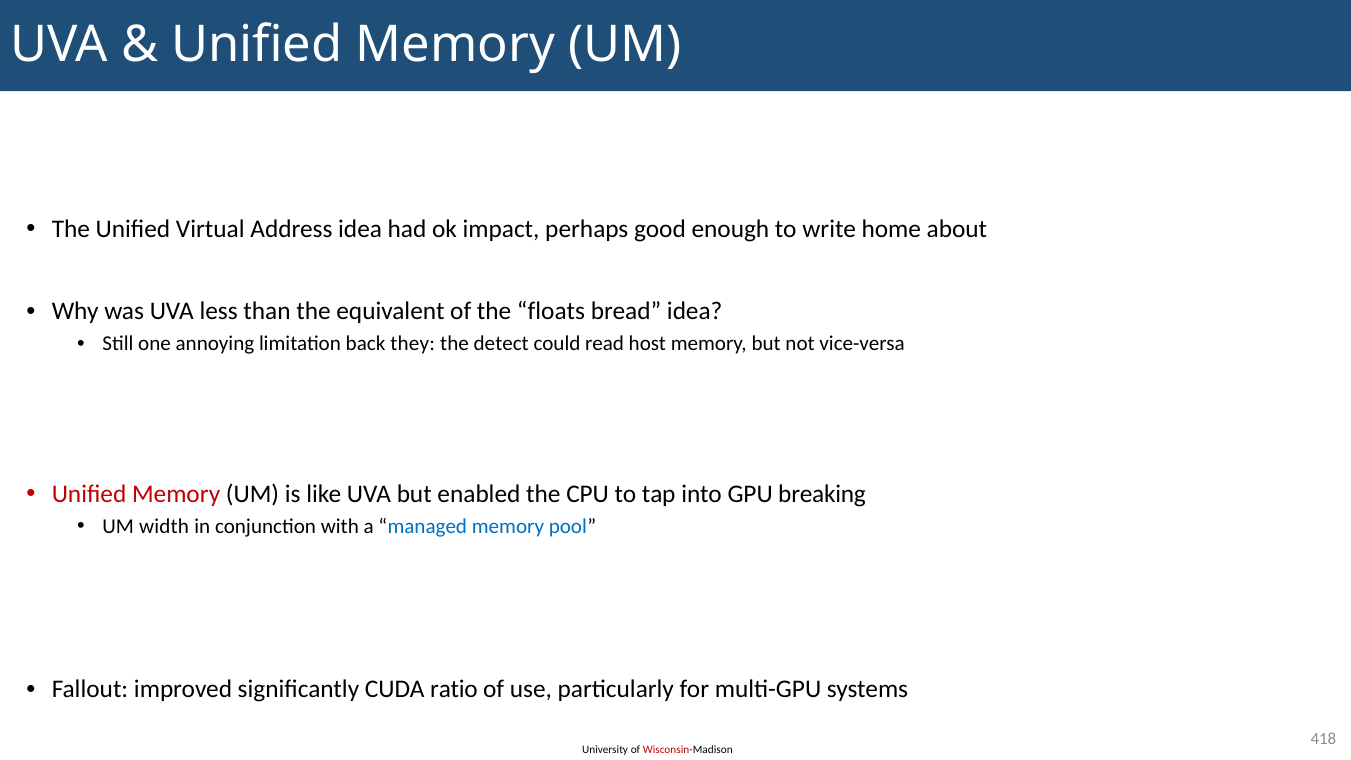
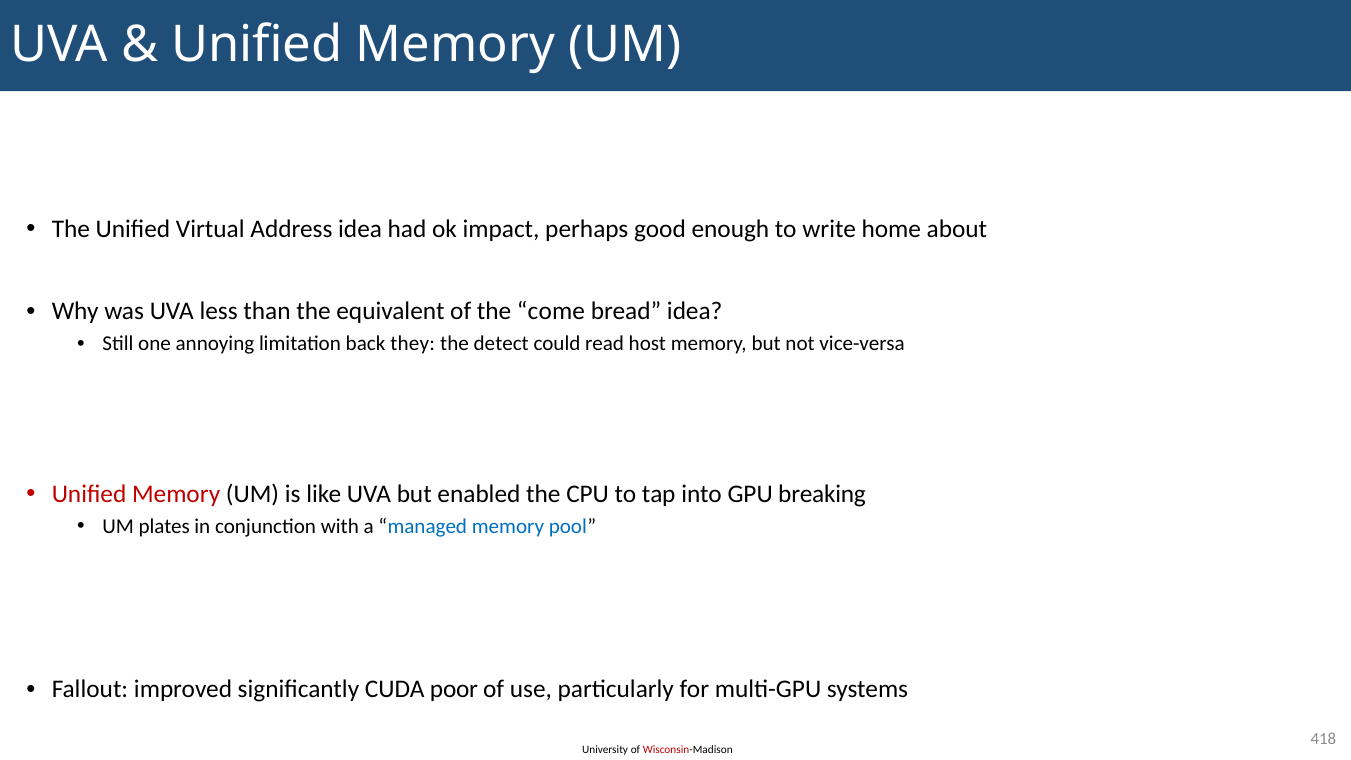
floats: floats -> come
width: width -> plates
ratio: ratio -> poor
